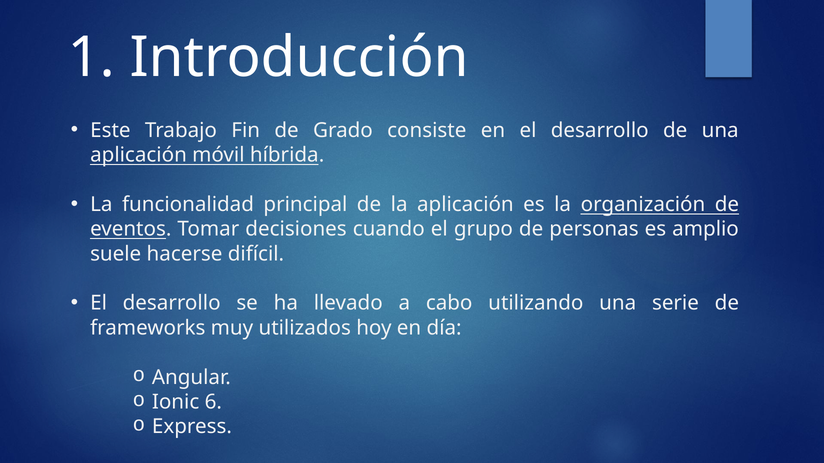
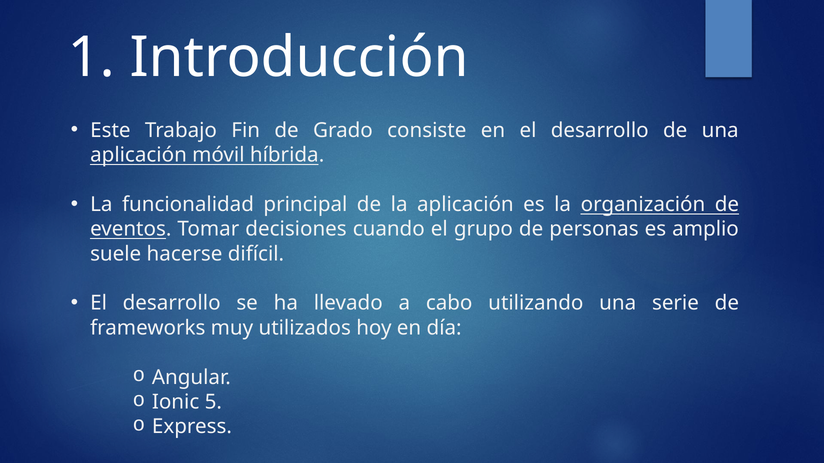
6: 6 -> 5
